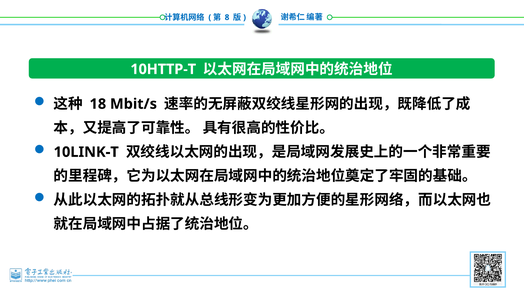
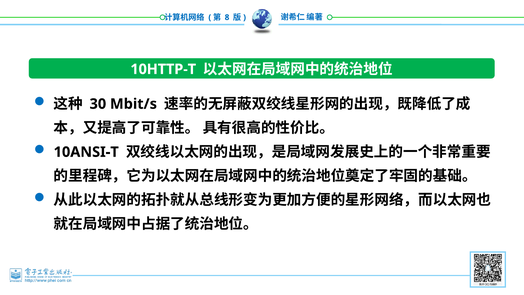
18: 18 -> 30
10LINK-T: 10LINK-T -> 10ANSI-T
